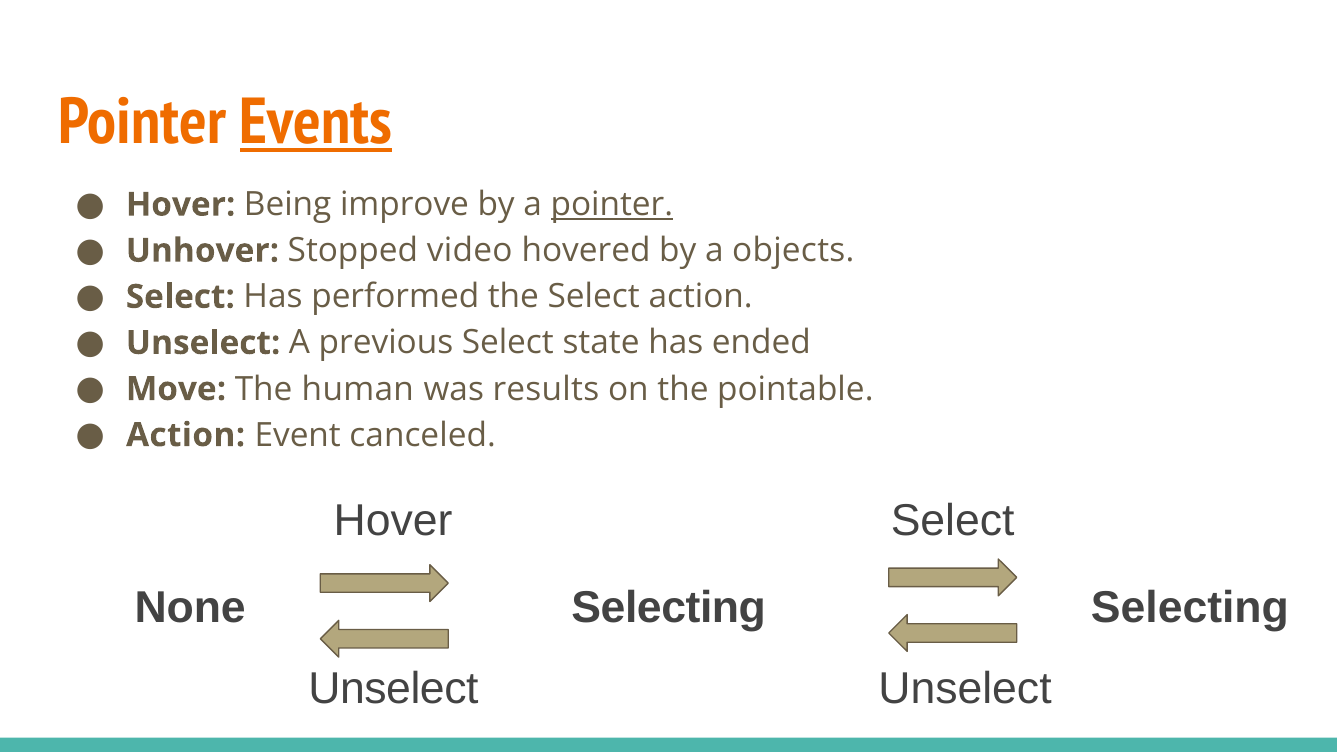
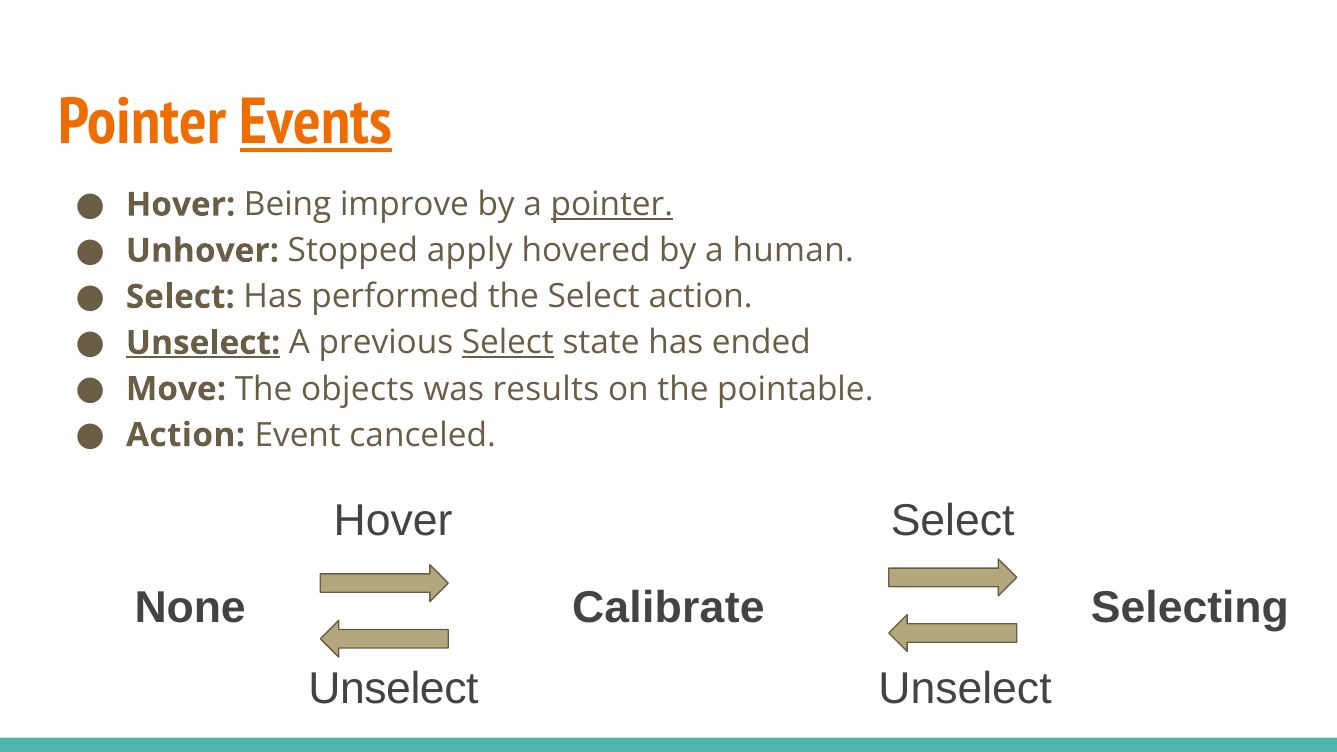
video: video -> apply
objects: objects -> human
Unselect at (203, 343) underline: none -> present
Select at (508, 343) underline: none -> present
human: human -> objects
Selecting at (669, 608): Selecting -> Calibrate
